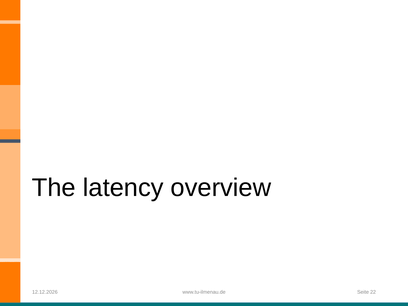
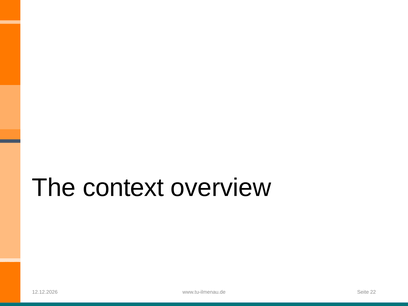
latency: latency -> context
